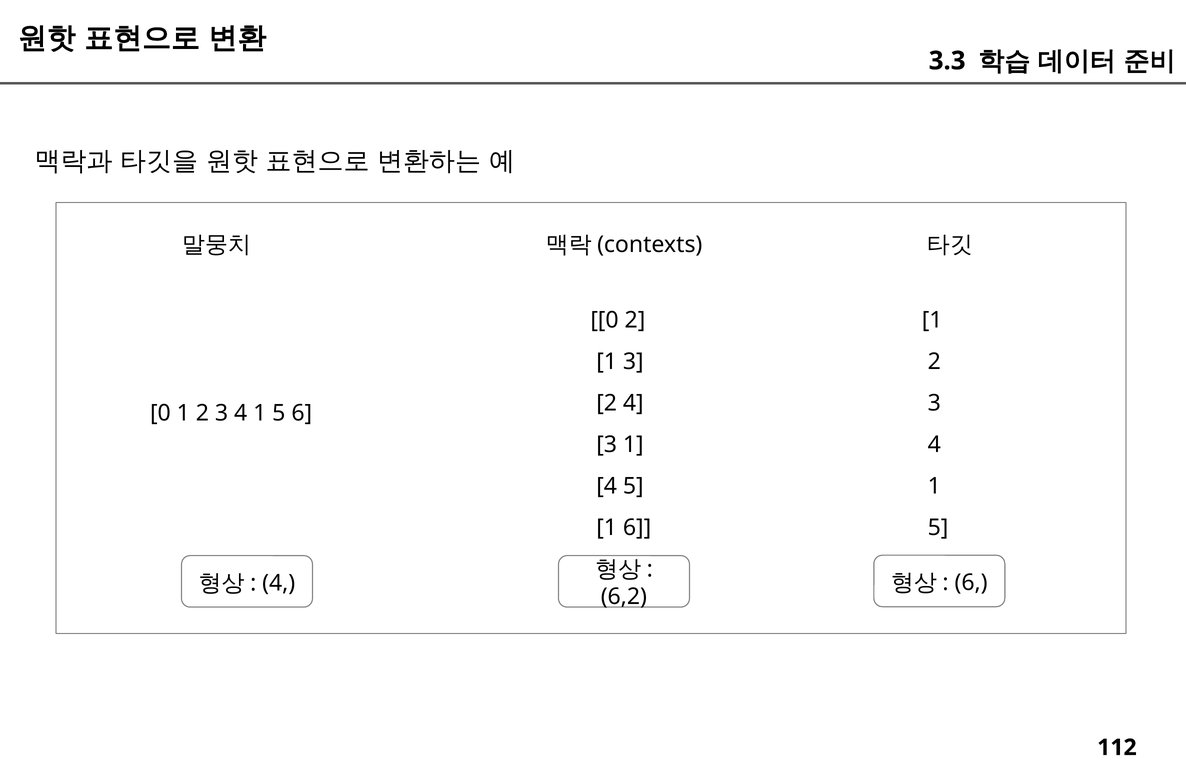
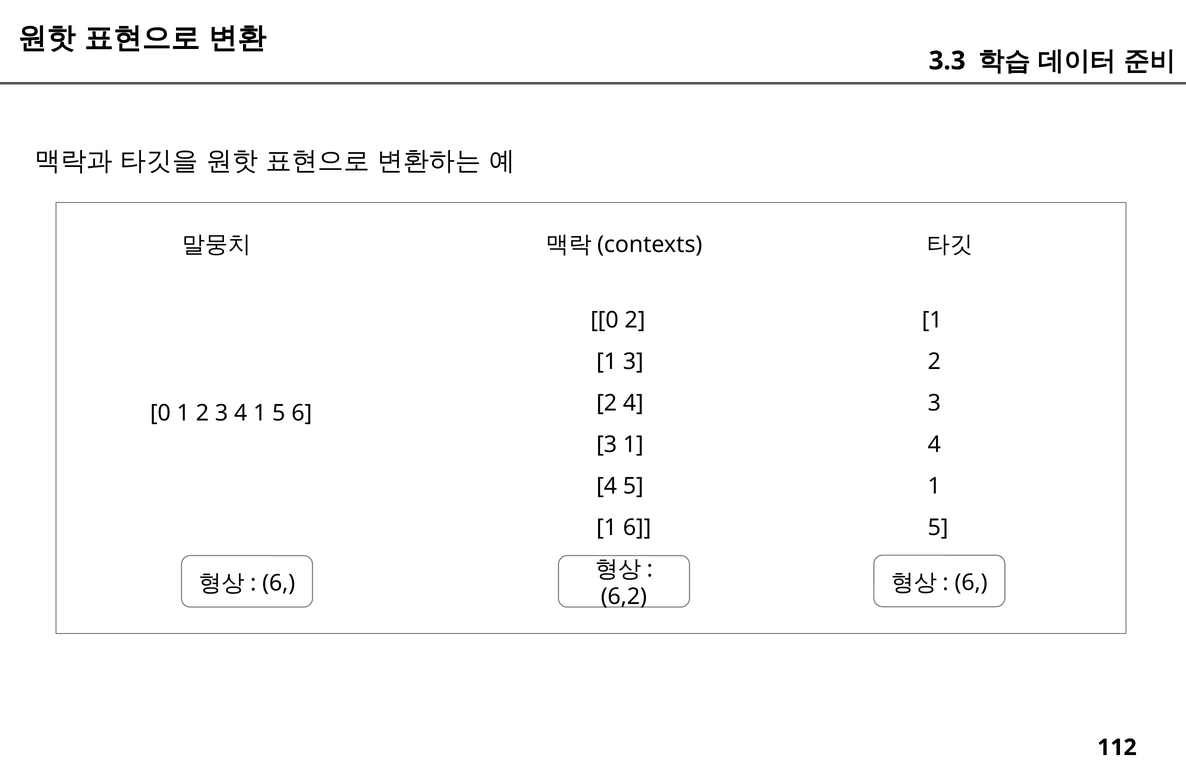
4 at (279, 583): 4 -> 6
